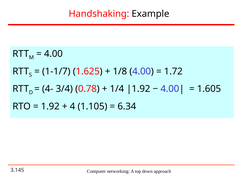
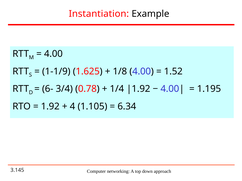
Handshaking: Handshaking -> Instantiation
1-1/7: 1-1/7 -> 1-1/9
1.72: 1.72 -> 1.52
4-: 4- -> 6-
1.605: 1.605 -> 1.195
